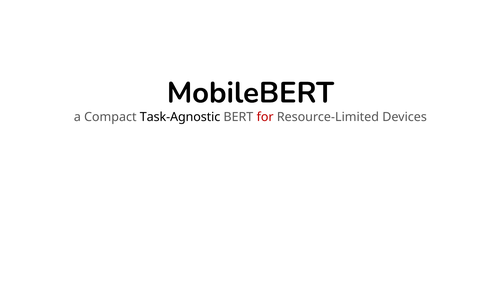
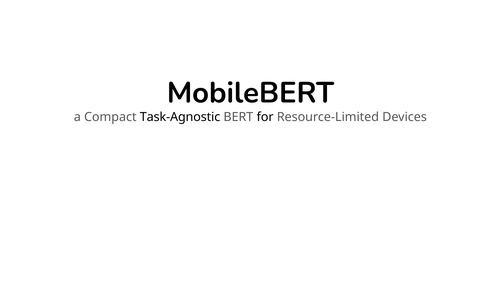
for colour: red -> black
